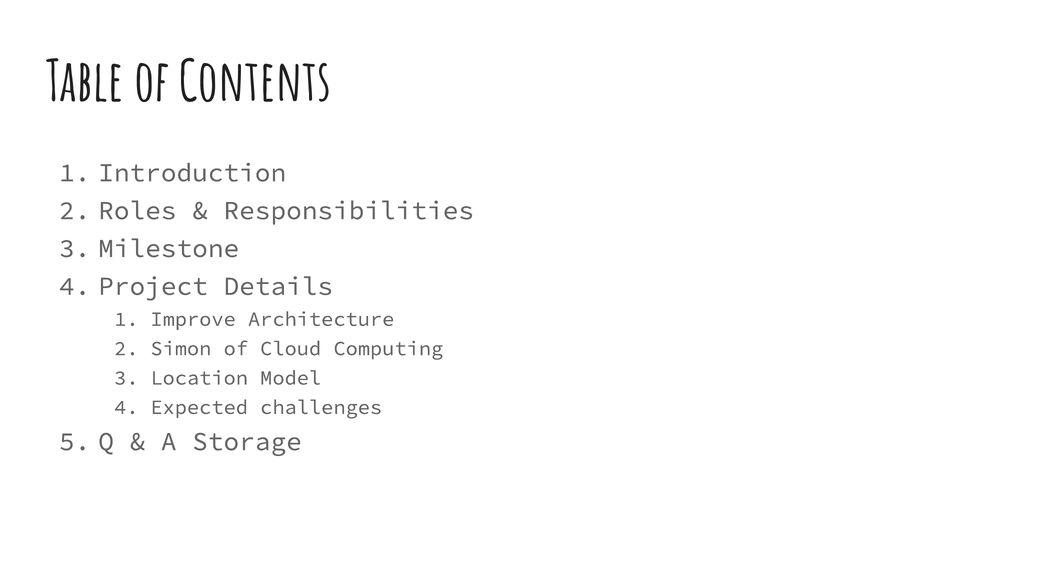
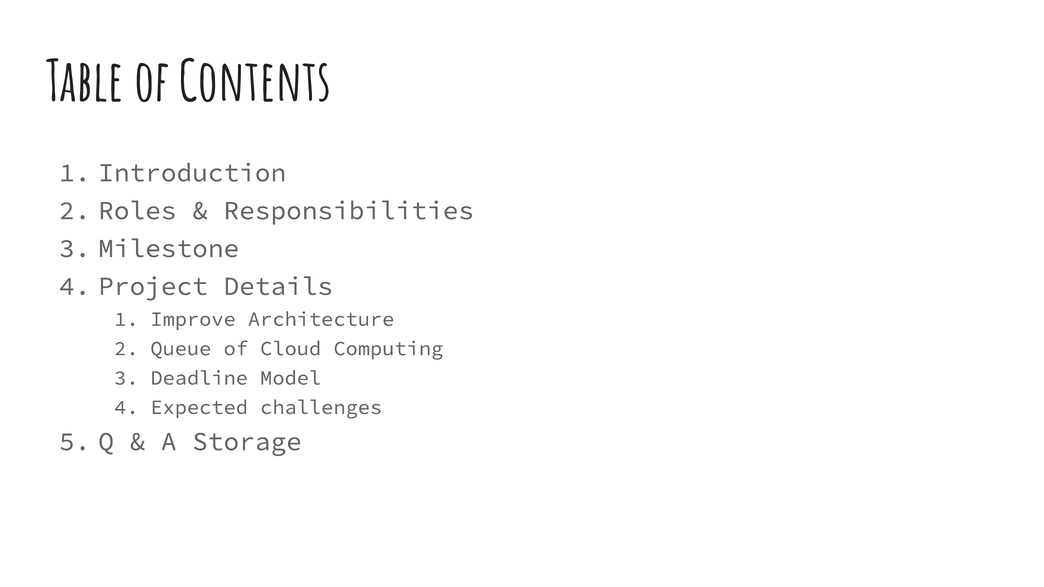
Simon: Simon -> Queue
Location: Location -> Deadline
